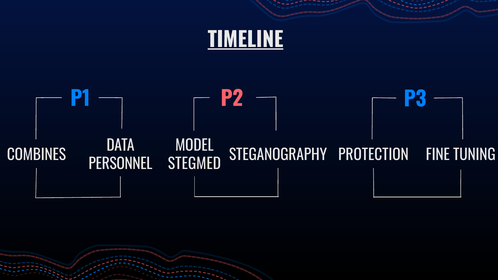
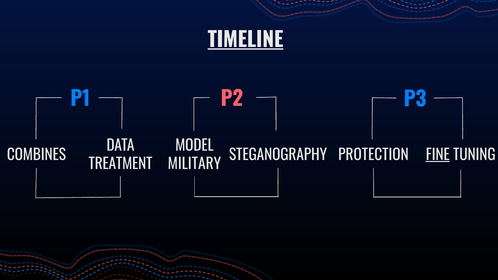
FINE underline: none -> present
PERSONNEL: PERSONNEL -> TREATMENT
STEGMED: STEGMED -> MILITARY
